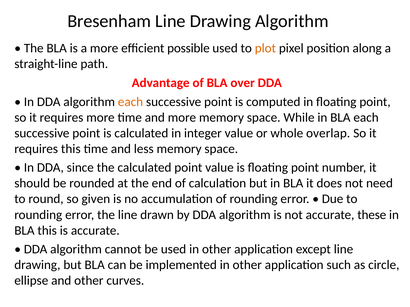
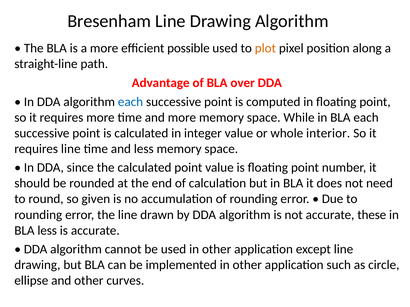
each at (131, 102) colour: orange -> blue
overlap: overlap -> interior
requires this: this -> line
BLA this: this -> less
